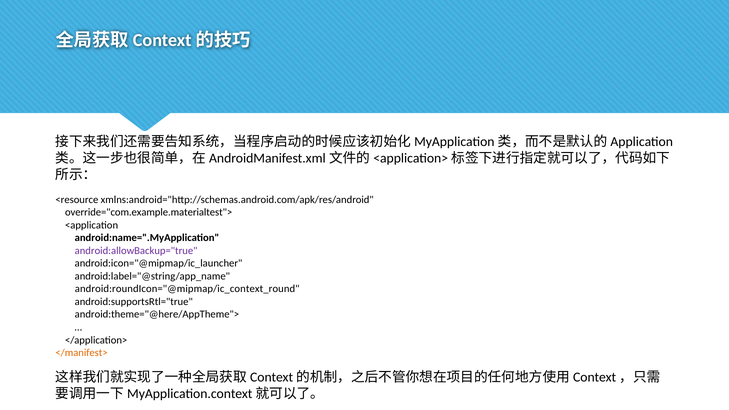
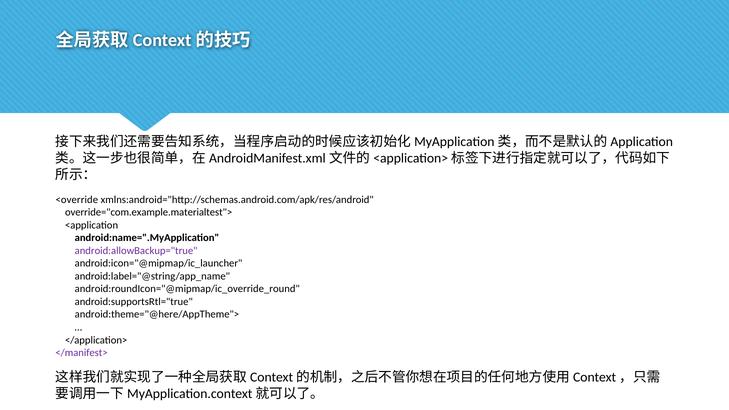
<resource: <resource -> <override
android:roundIcon="@mipmap/ic_context_round: android:roundIcon="@mipmap/ic_context_round -> android:roundIcon="@mipmap/ic_override_round
</manifest> colour: orange -> purple
